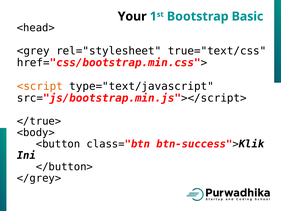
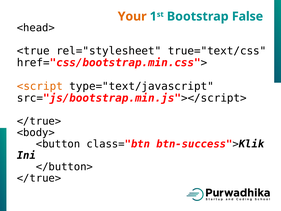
Your colour: black -> orange
Basic: Basic -> False
<grey: <grey -> <true
</grey> at (39, 178): </grey> -> </true>
